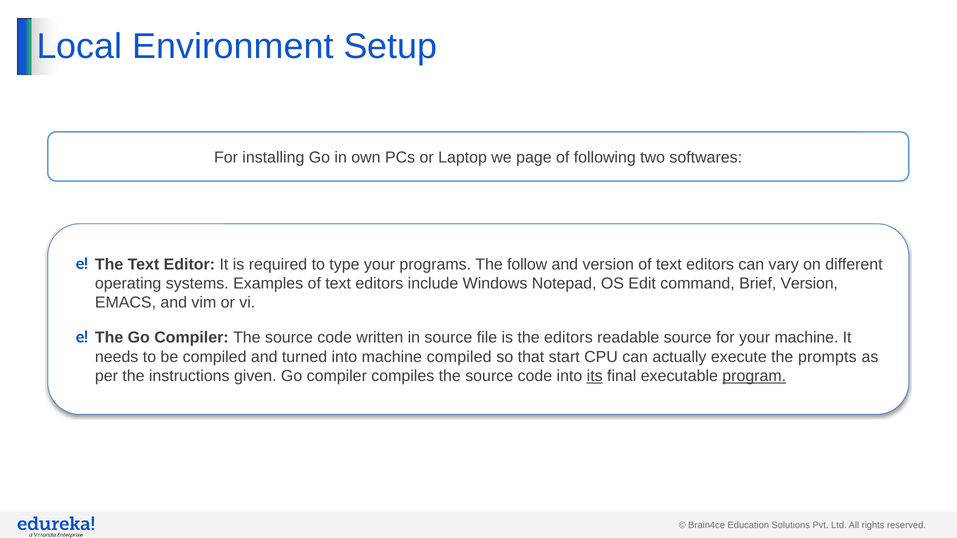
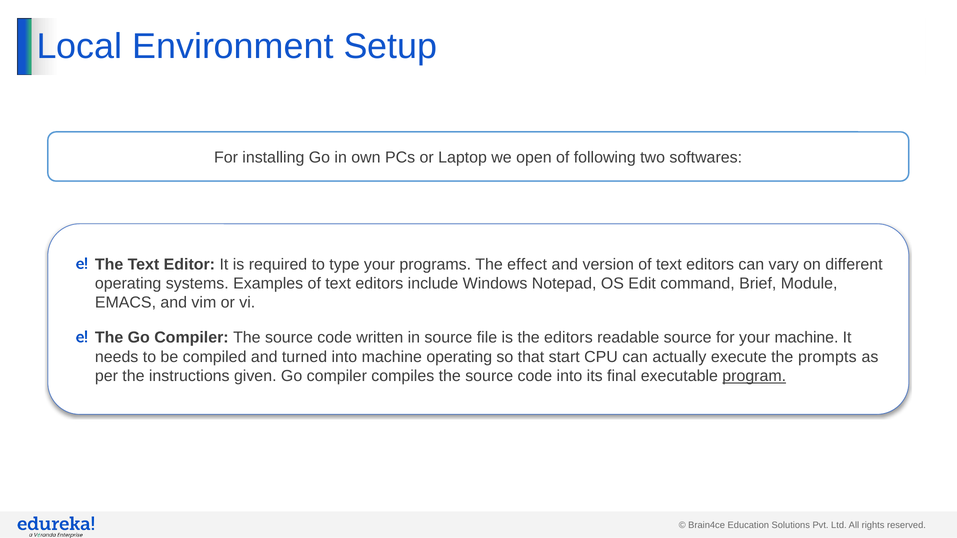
page: page -> open
follow: follow -> effect
Brief Version: Version -> Module
machine compiled: compiled -> operating
its underline: present -> none
